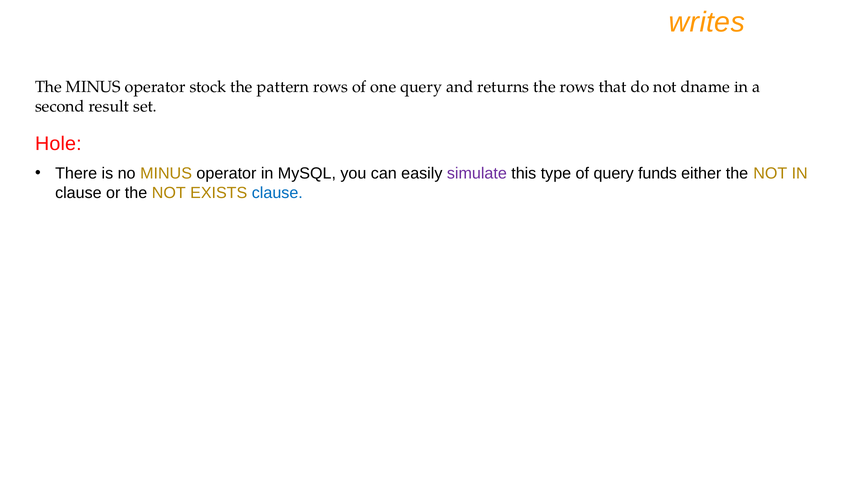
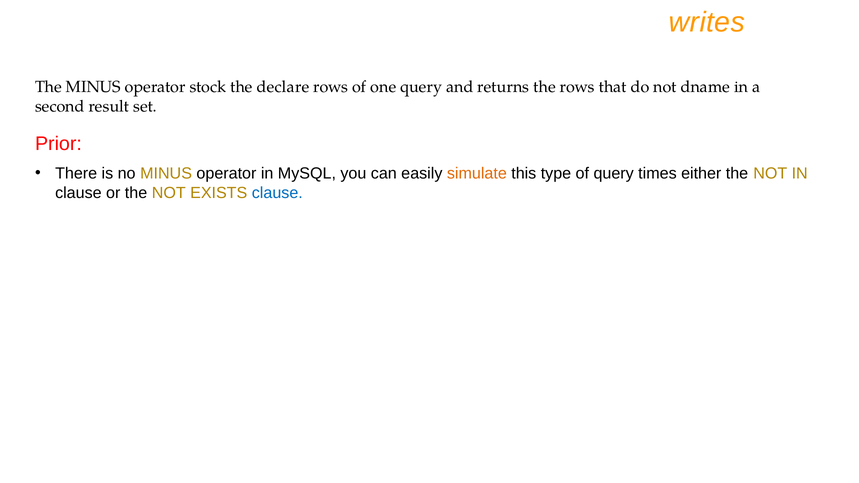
pattern: pattern -> declare
Hole: Hole -> Prior
simulate colour: purple -> orange
funds: funds -> times
